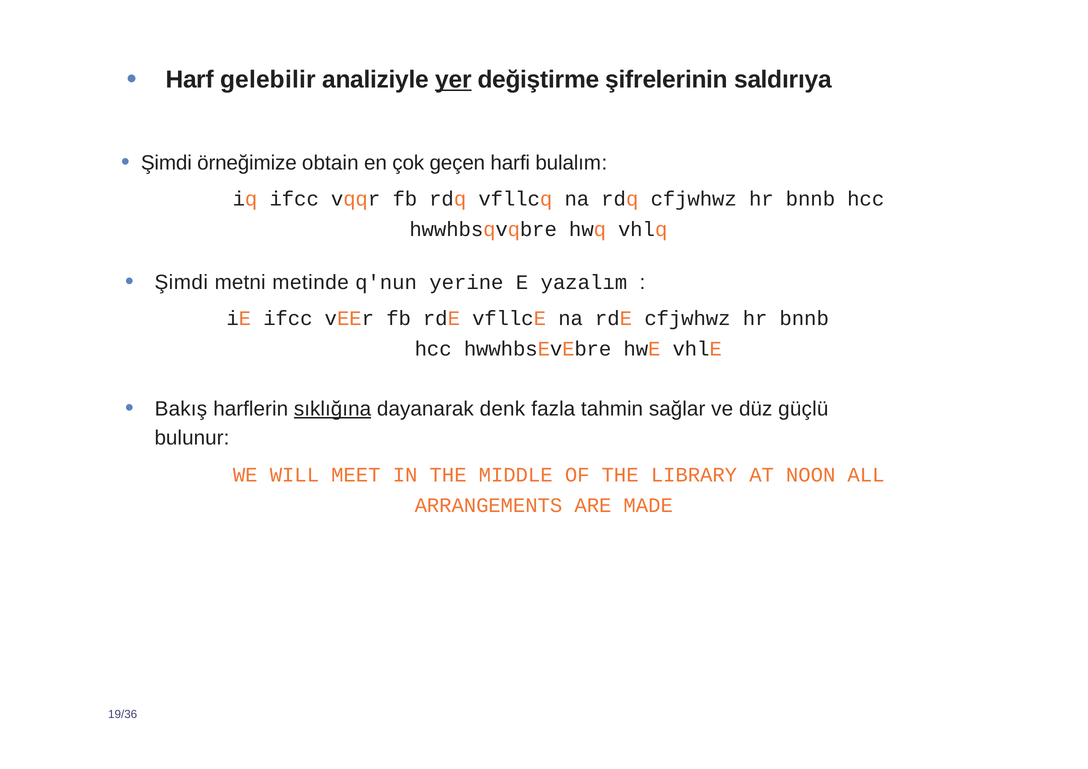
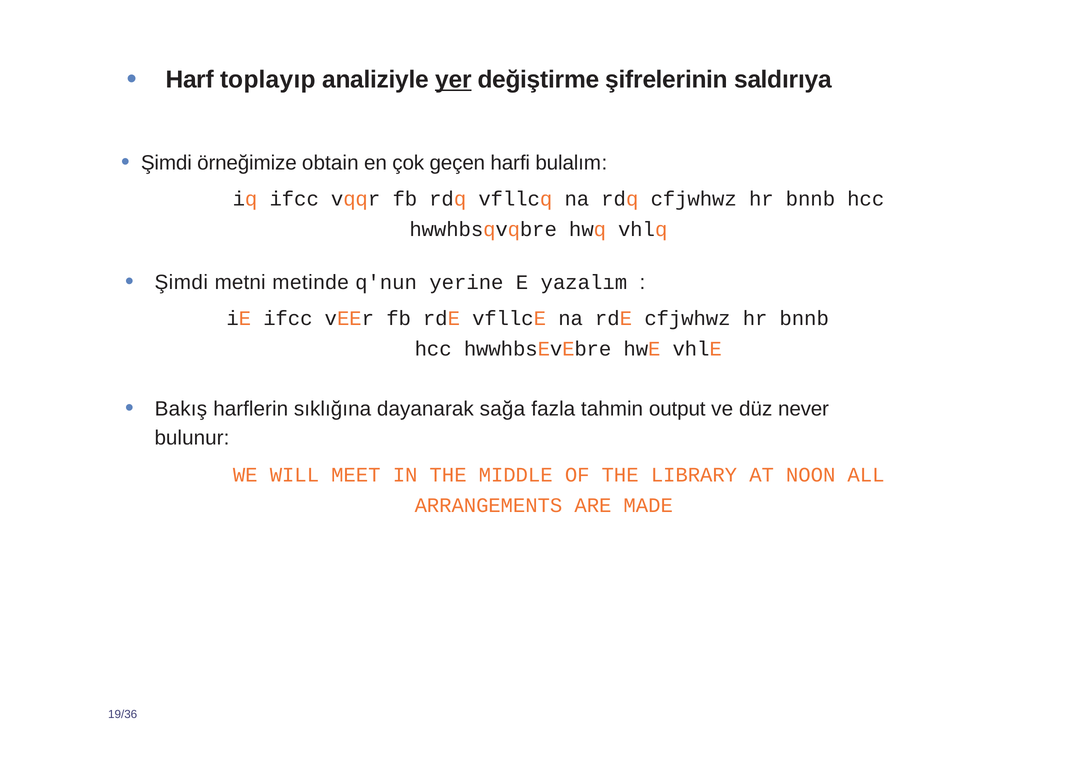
gelebilir: gelebilir -> toplayıp
sıklığına underline: present -> none
denk: denk -> sağa
sağlar: sağlar -> output
güçlü: güçlü -> never
